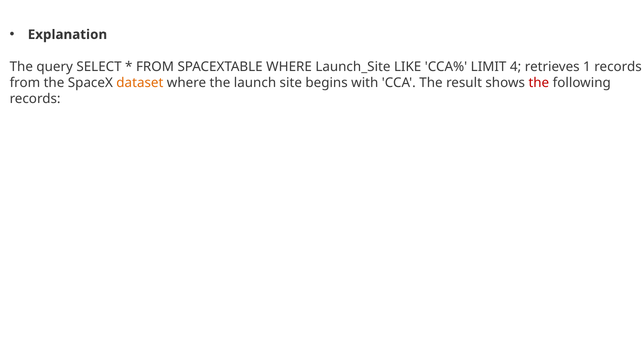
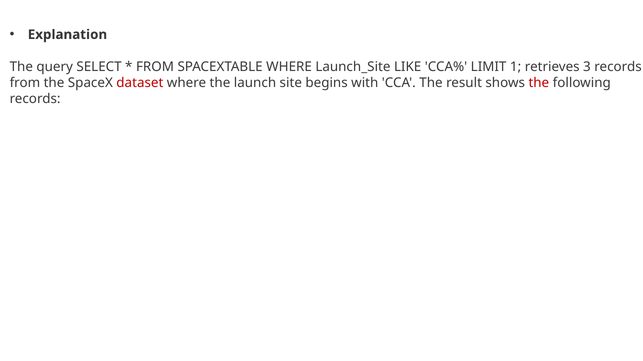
4: 4 -> 1
1: 1 -> 3
dataset colour: orange -> red
